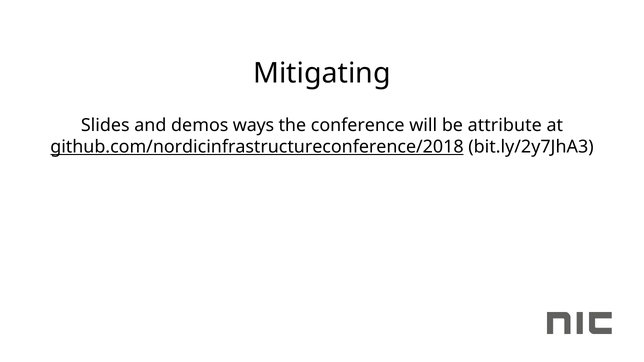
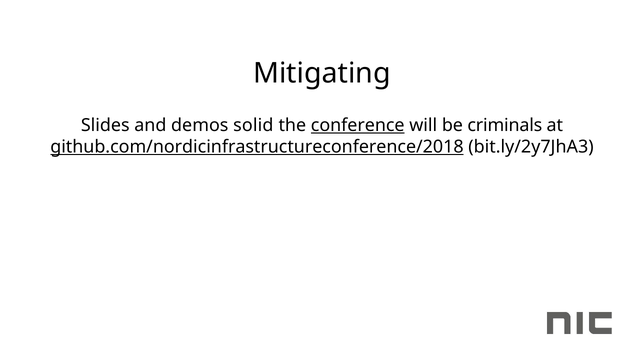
ways: ways -> solid
conference underline: none -> present
attribute: attribute -> criminals
